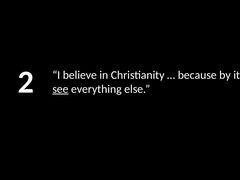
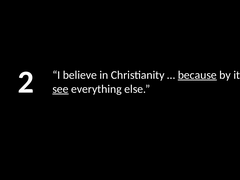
because underline: none -> present
